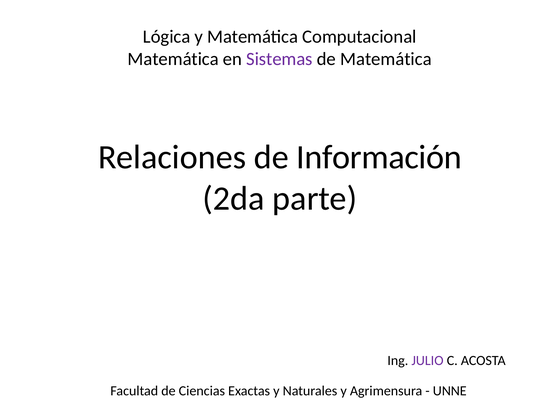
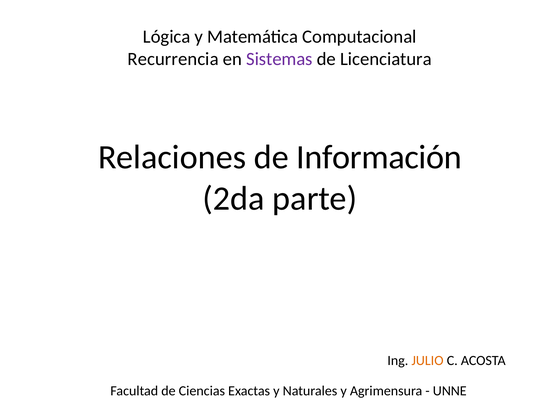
Matemática at (173, 59): Matemática -> Recurrencia
de Matemática: Matemática -> Licenciatura
JULIO colour: purple -> orange
